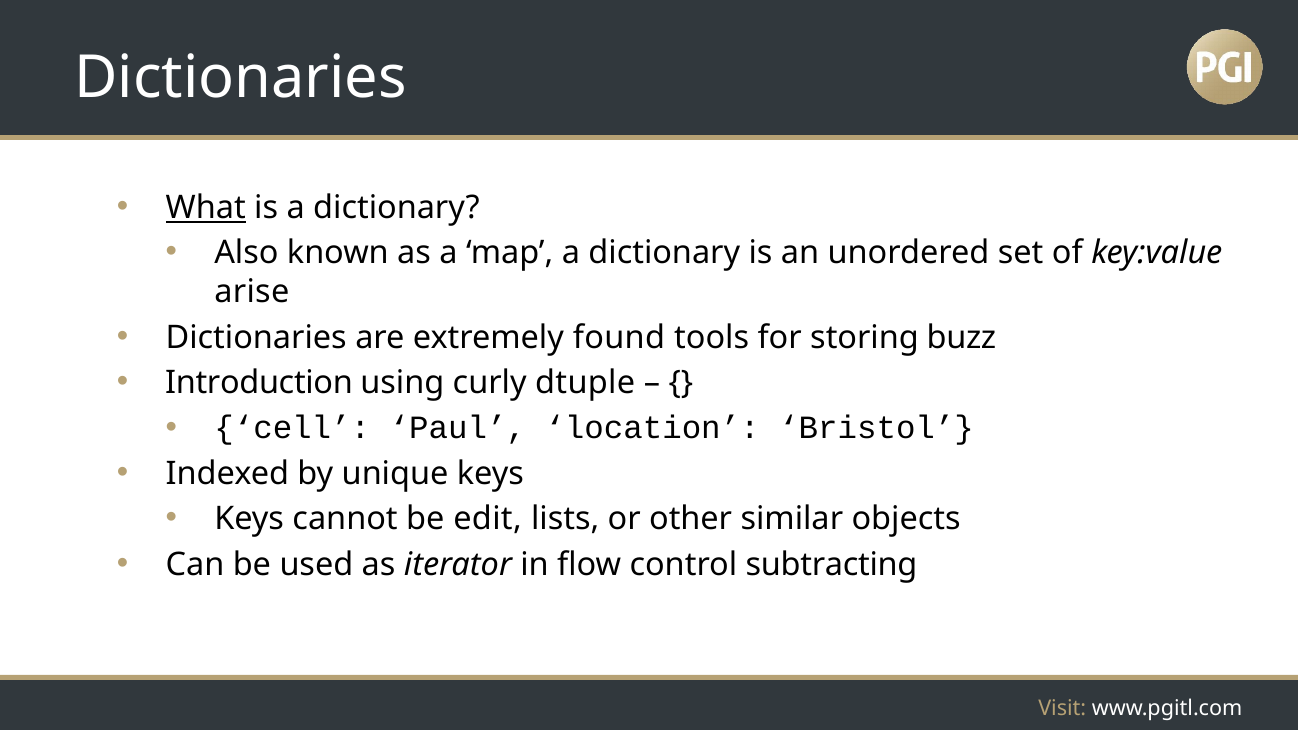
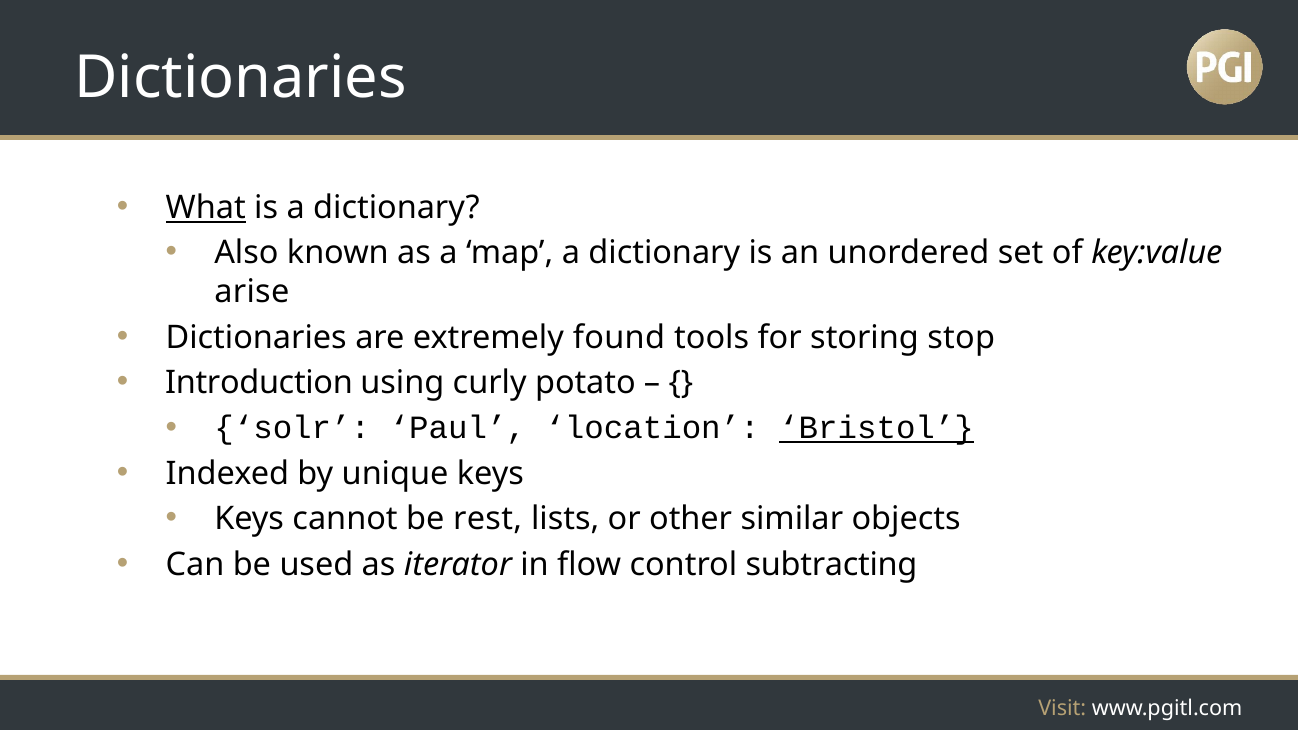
buzz: buzz -> stop
dtuple: dtuple -> potato
cell: cell -> solr
Bristol underline: none -> present
edit: edit -> rest
